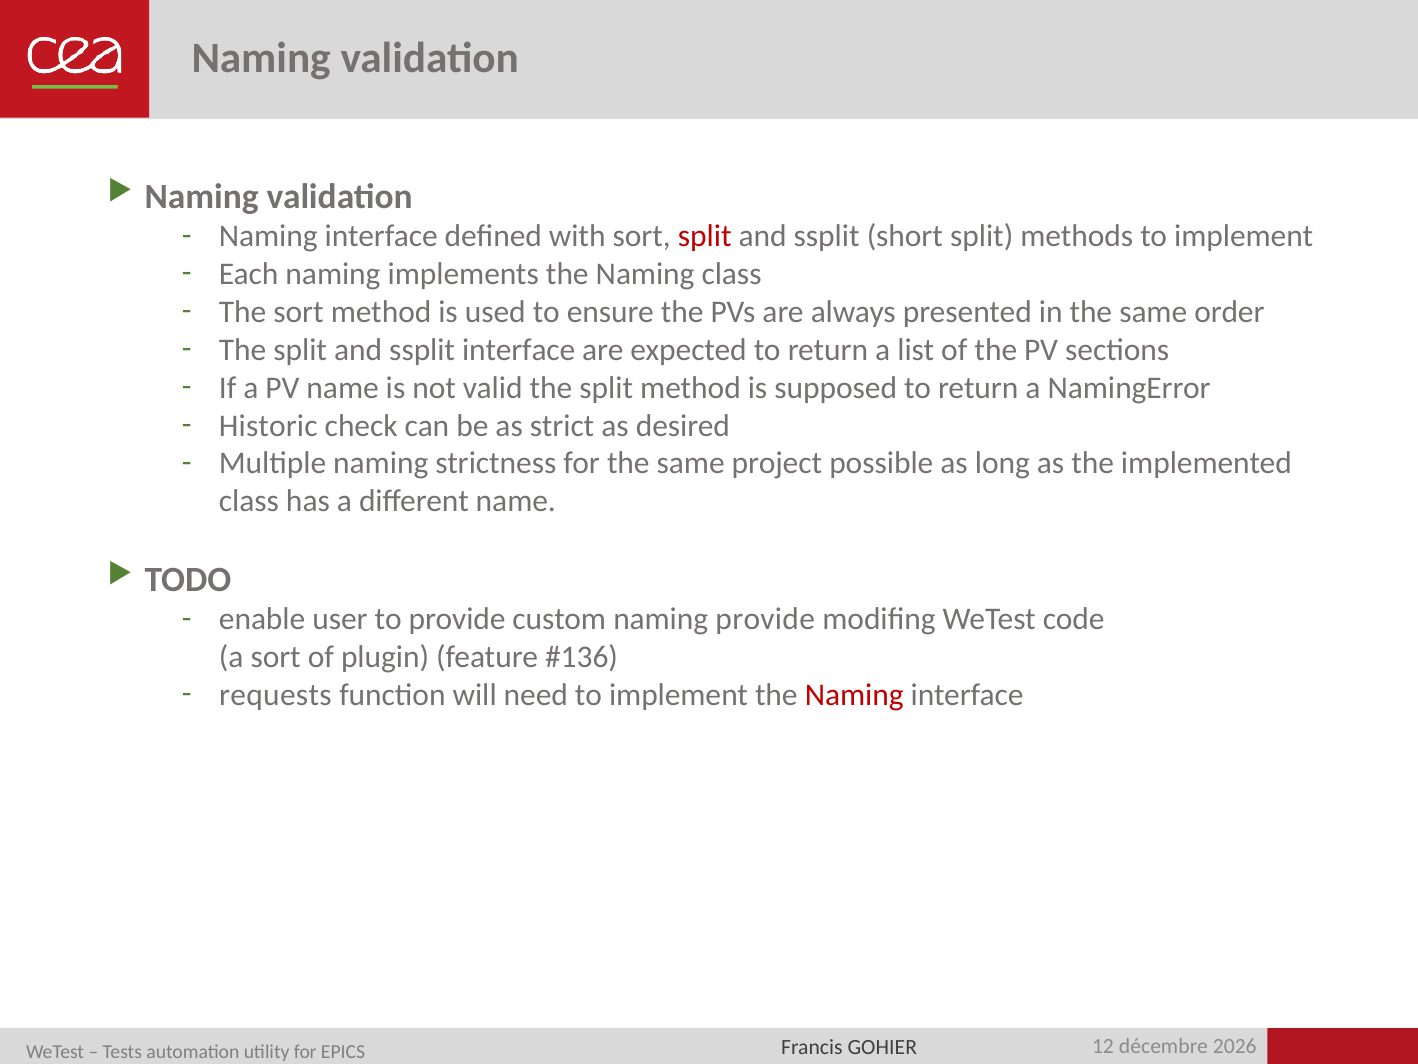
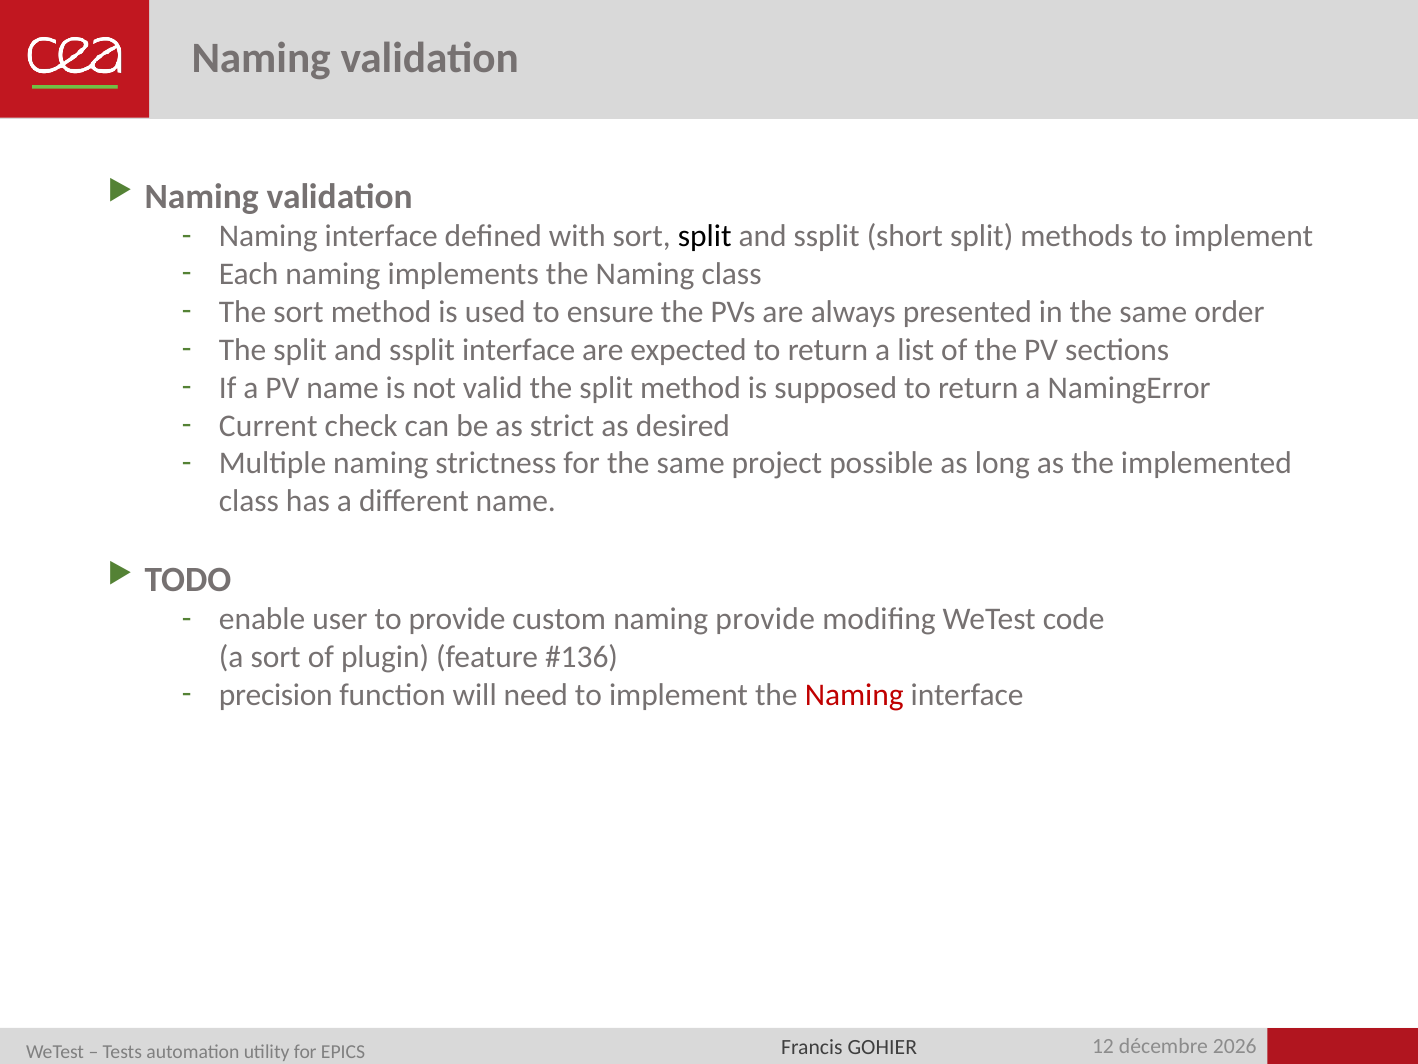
split at (705, 236) colour: red -> black
Historic: Historic -> Current
requests: requests -> precision
